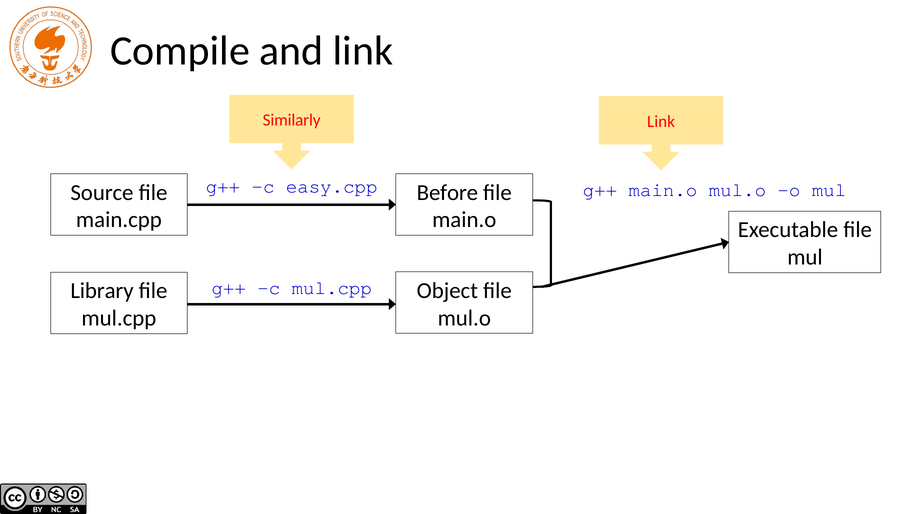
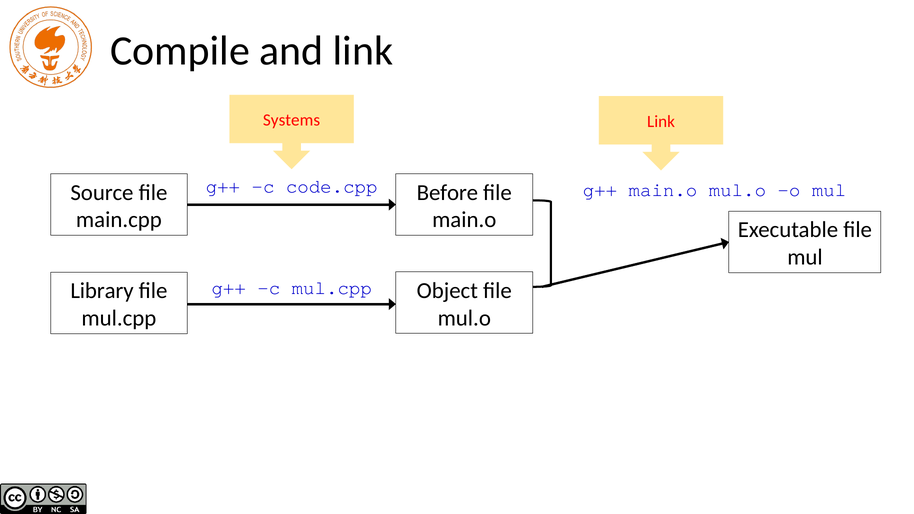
Similarly: Similarly -> Systems
easy.cpp: easy.cpp -> code.cpp
